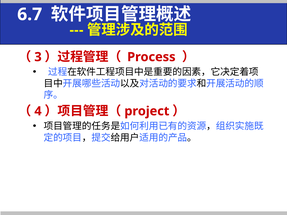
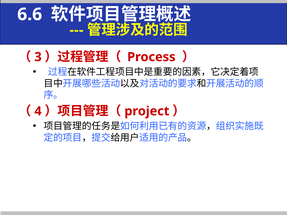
6.7: 6.7 -> 6.6
